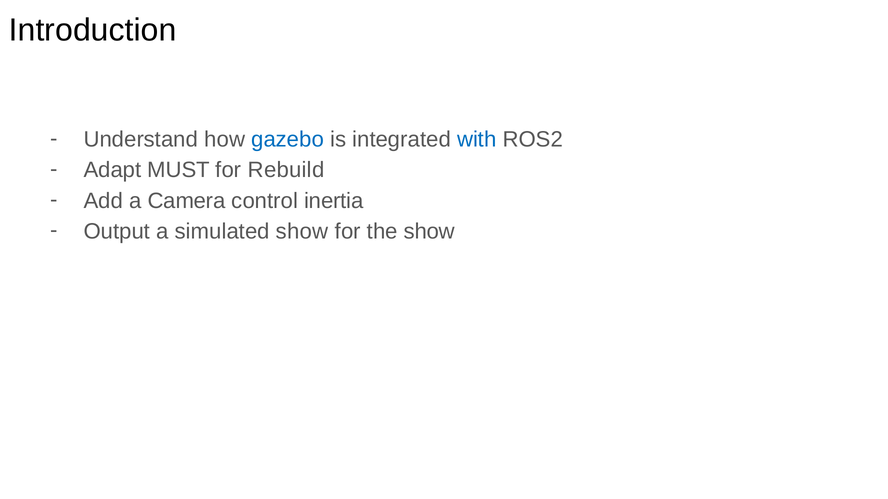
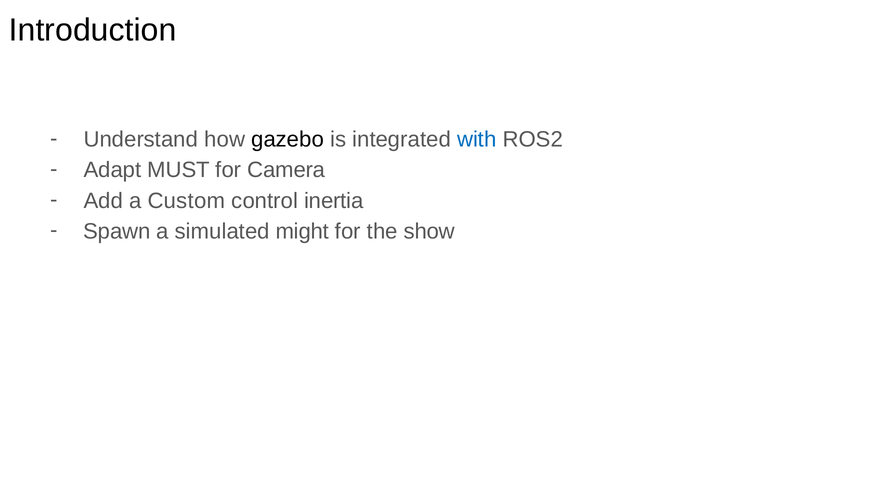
gazebo colour: blue -> black
Rebuild: Rebuild -> Camera
Camera: Camera -> Custom
Output: Output -> Spawn
simulated show: show -> might
